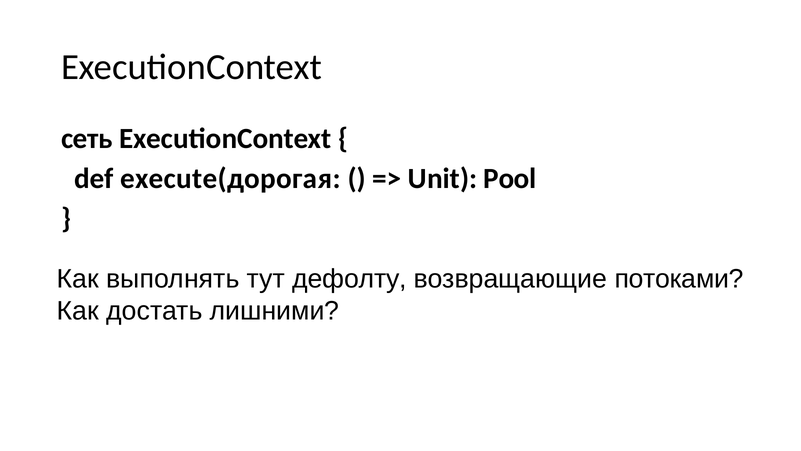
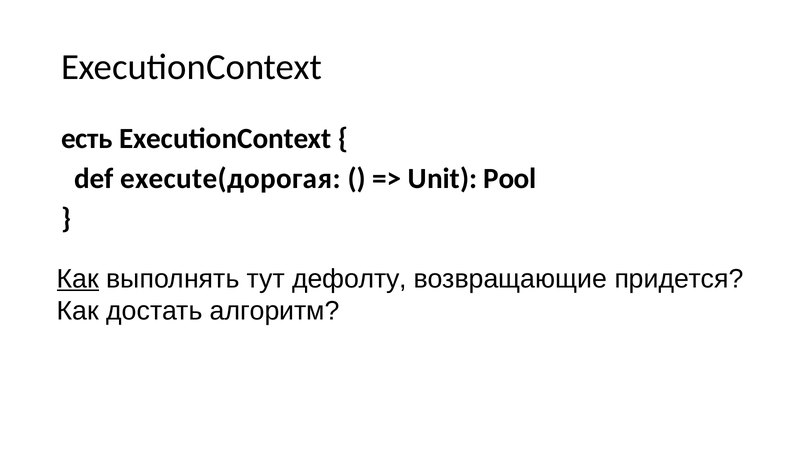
сеть: сеть -> есть
Как at (78, 278) underline: none -> present
потоками: потоками -> придется
лишними: лишними -> алгоритм
